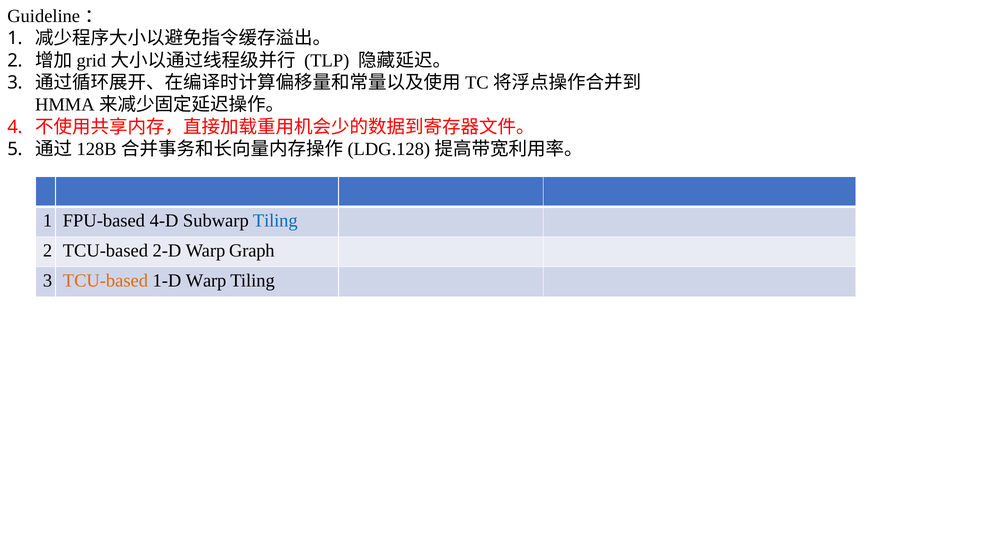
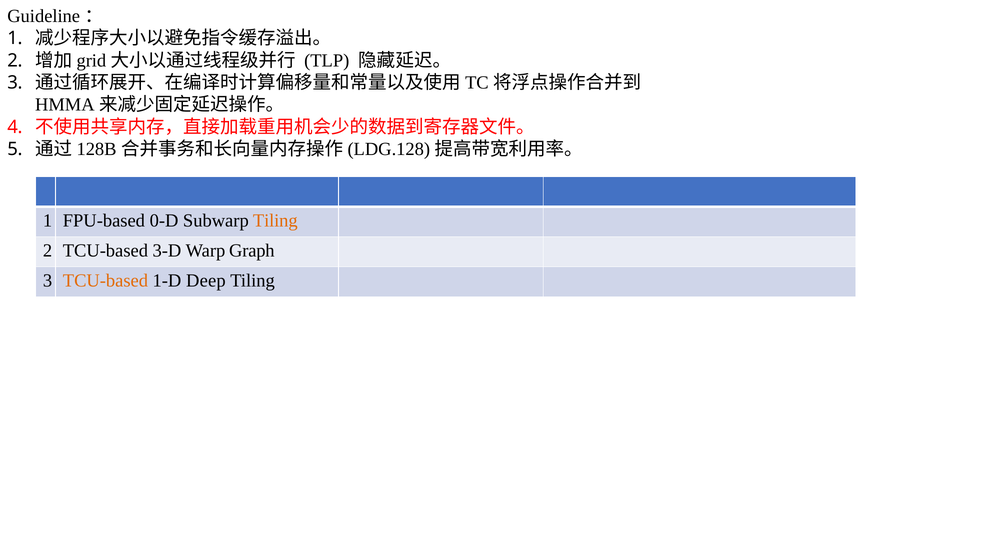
4-D: 4-D -> 0-D
Tiling at (275, 221) colour: blue -> orange
2-D: 2-D -> 3-D
1-D Warp: Warp -> Deep
